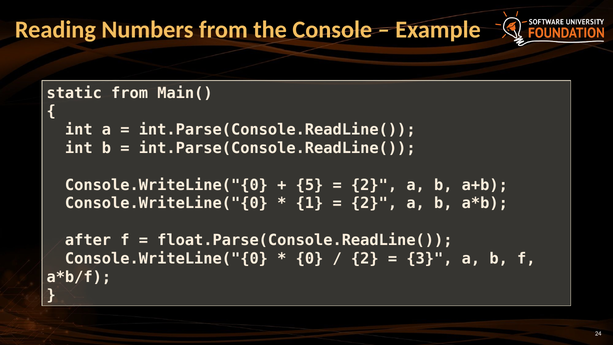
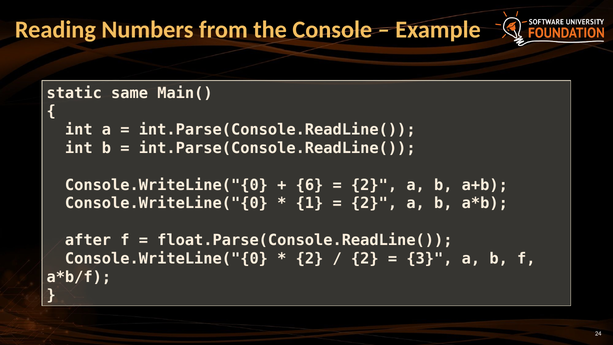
static from: from -> same
5: 5 -> 6
0 at (309, 259): 0 -> 2
